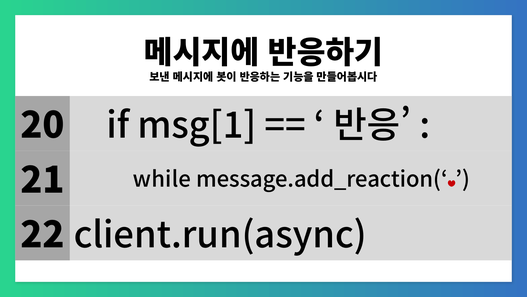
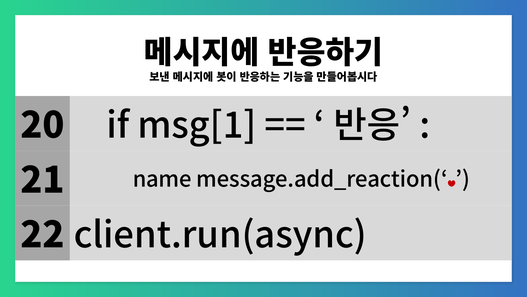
while: while -> name
